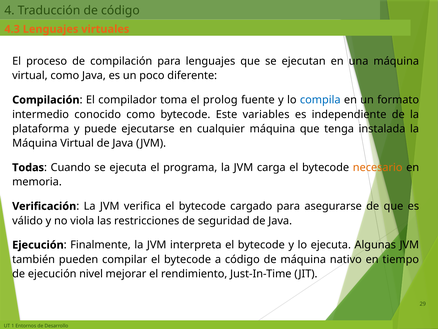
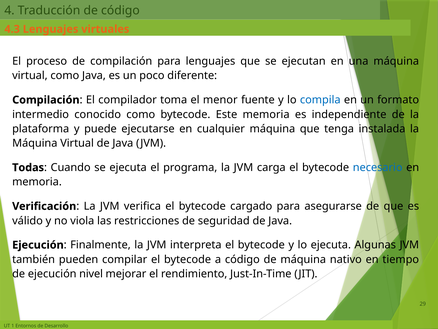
prolog: prolog -> menor
Este variables: variables -> memoria
necesario colour: orange -> blue
